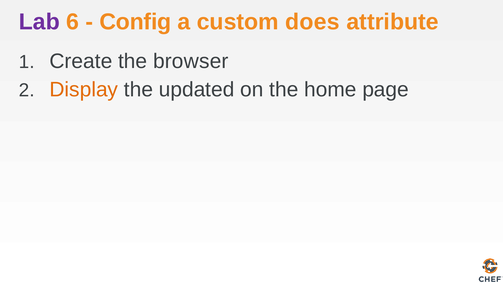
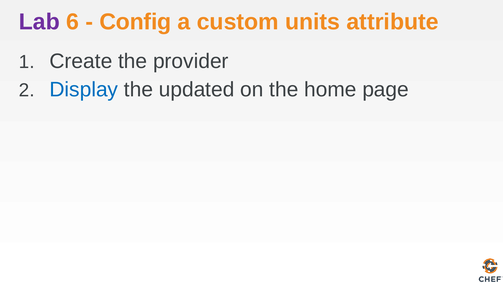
does: does -> units
browser: browser -> provider
Display colour: orange -> blue
